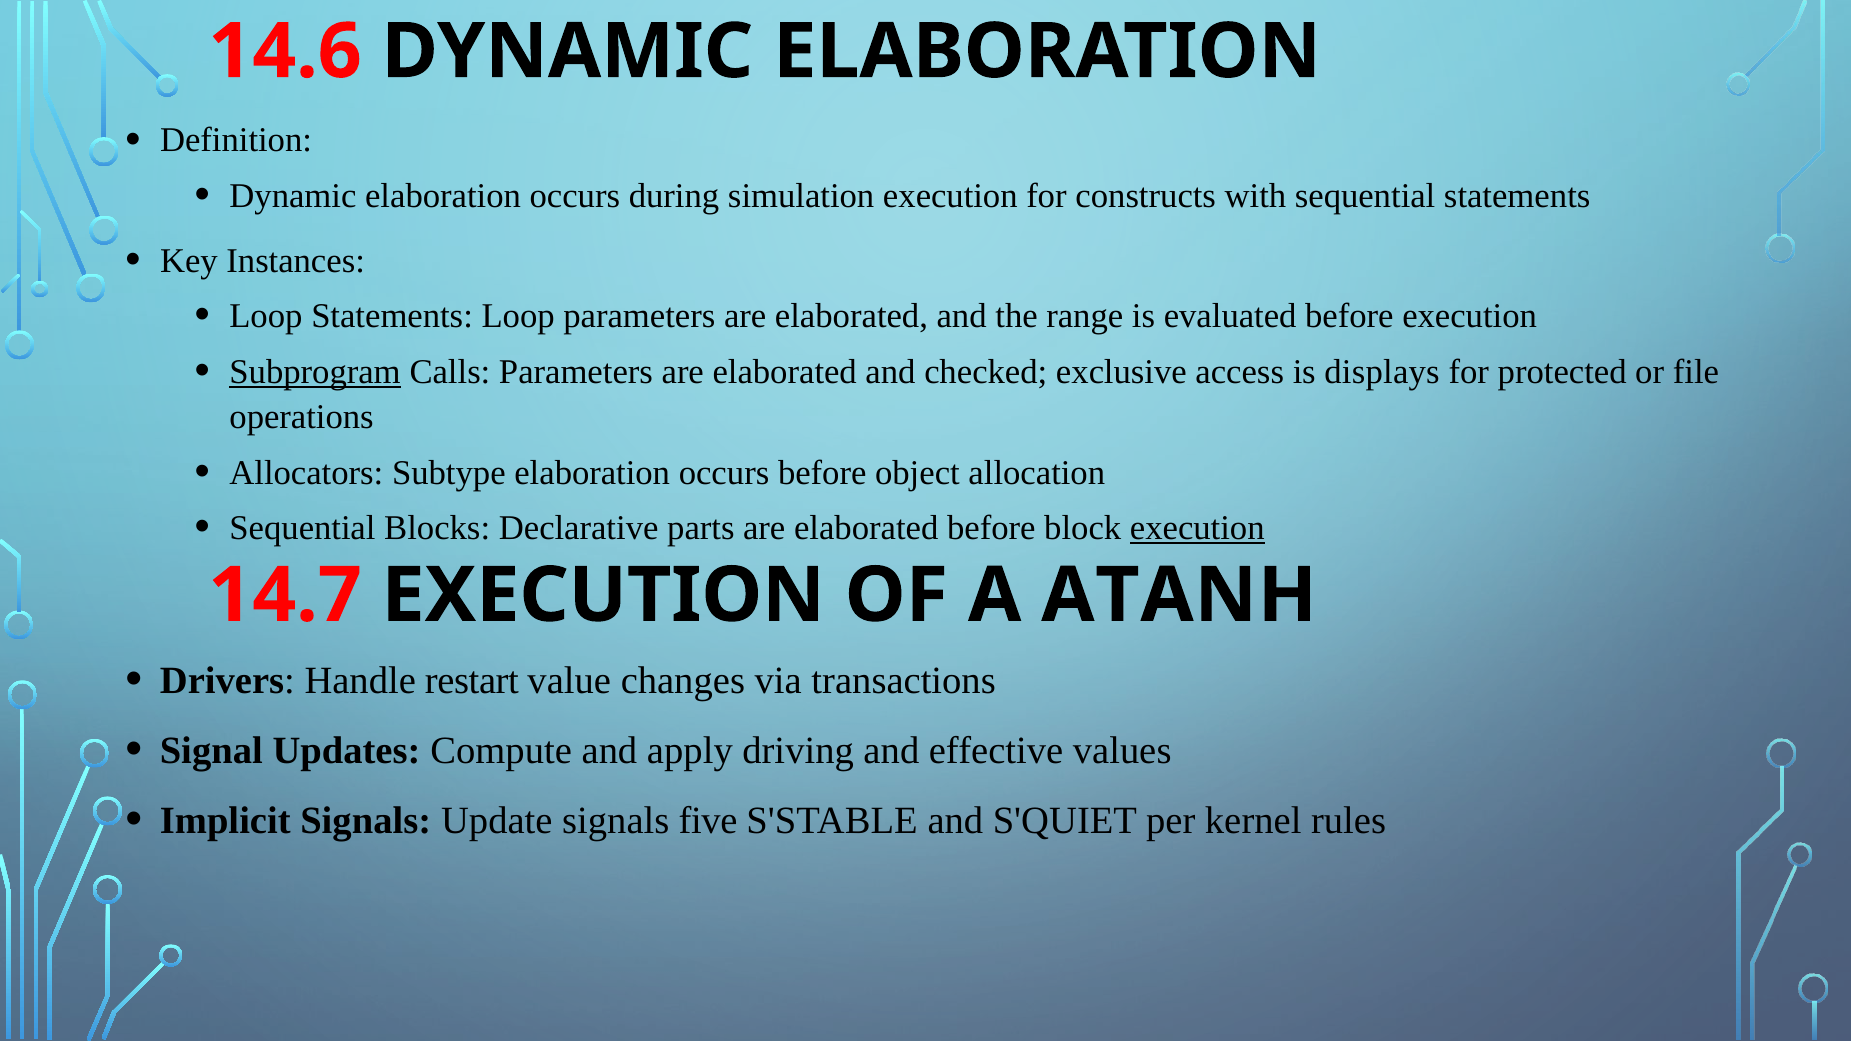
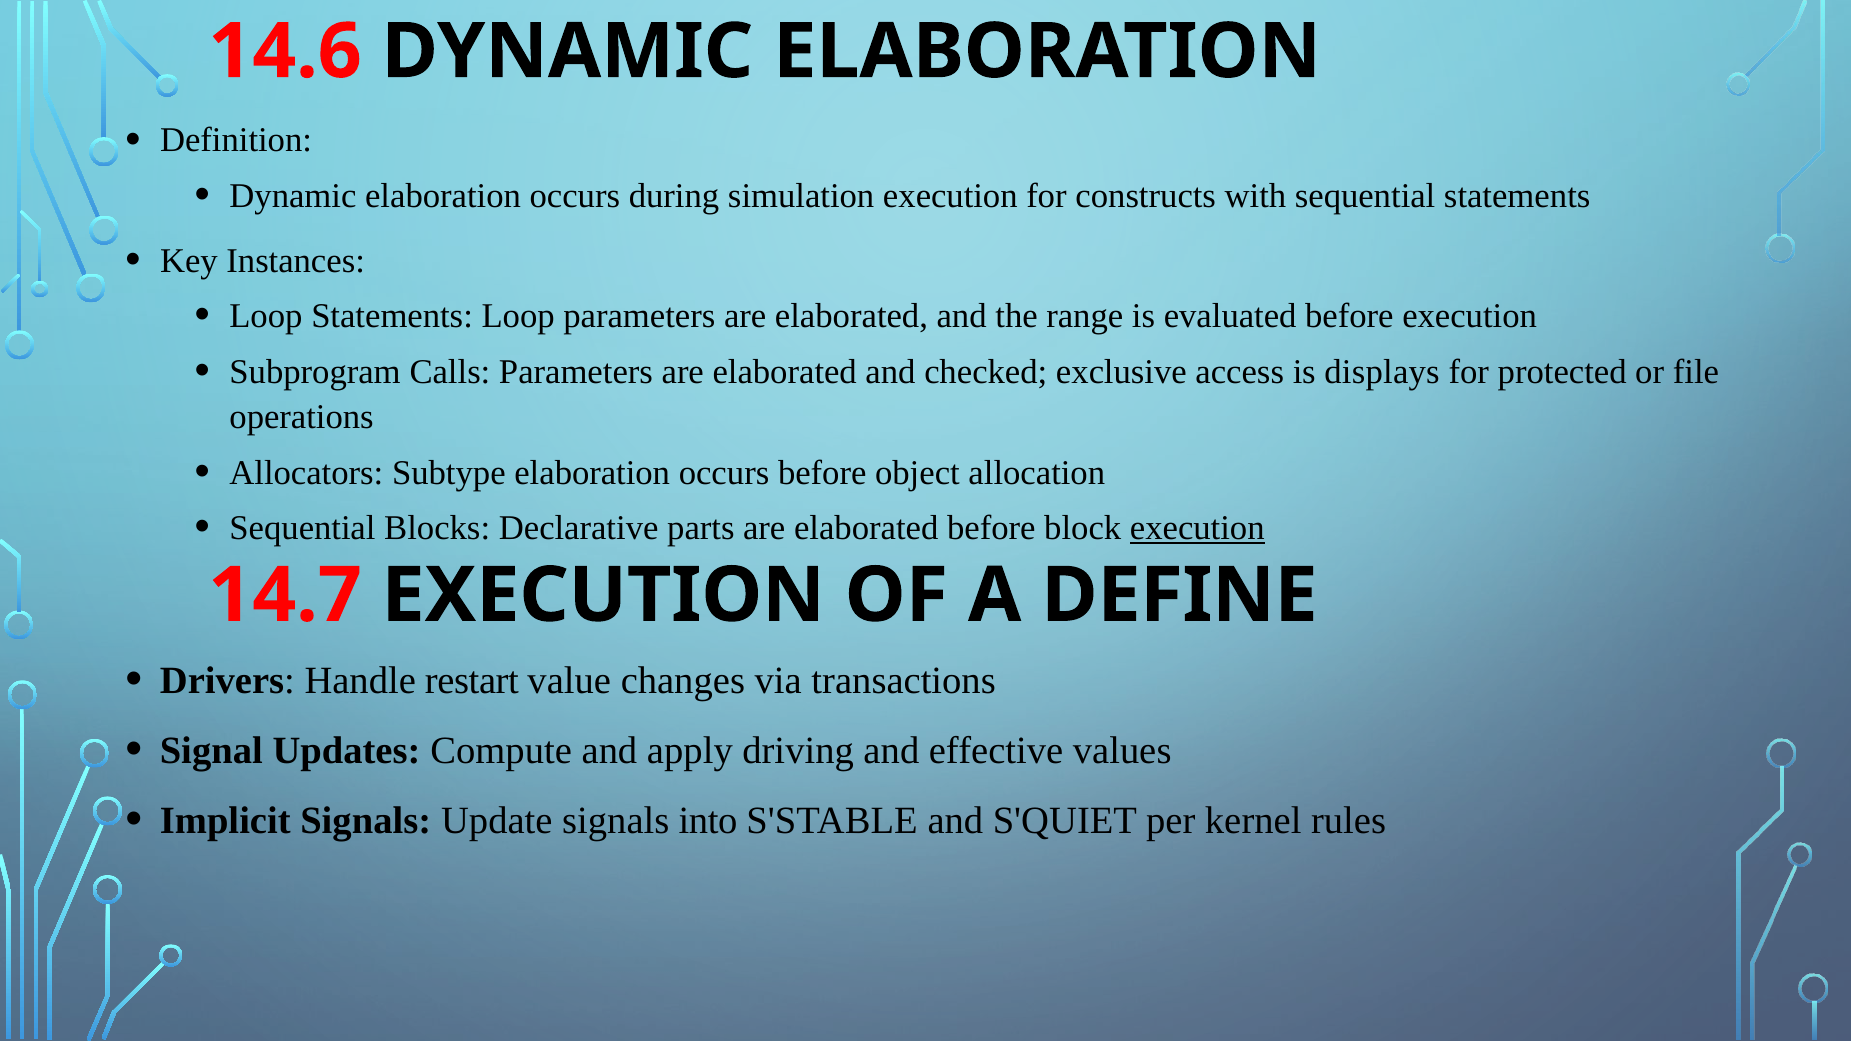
Subprogram underline: present -> none
ATANH: ATANH -> DEFINE
five: five -> into
